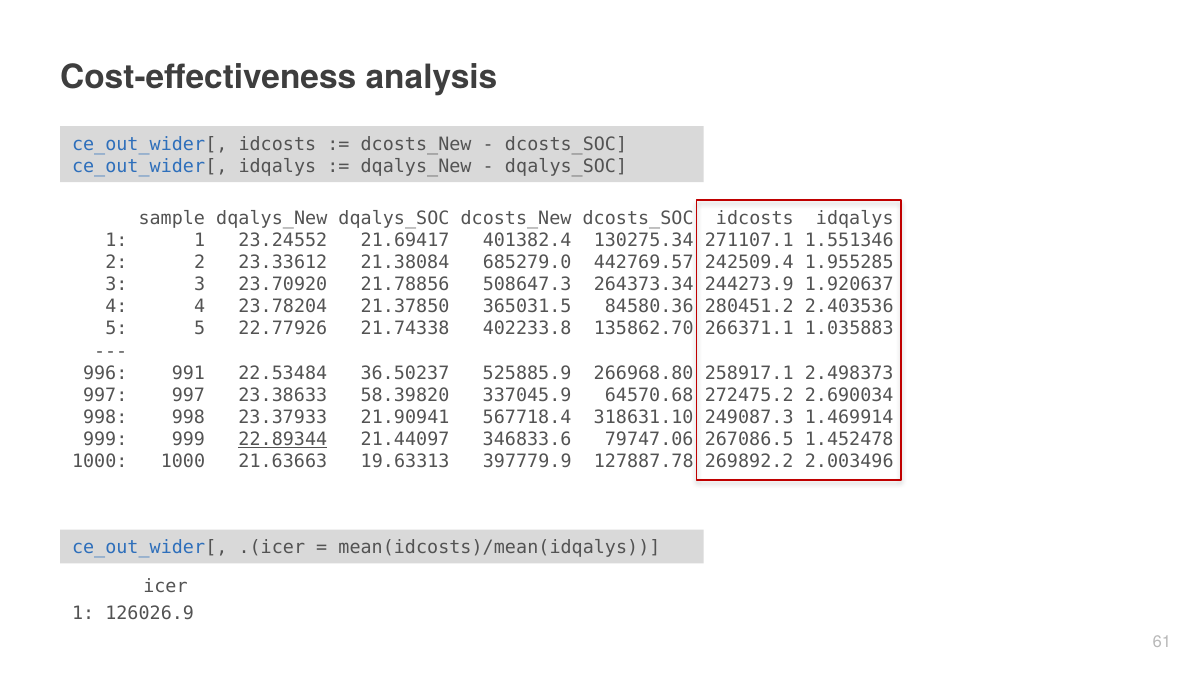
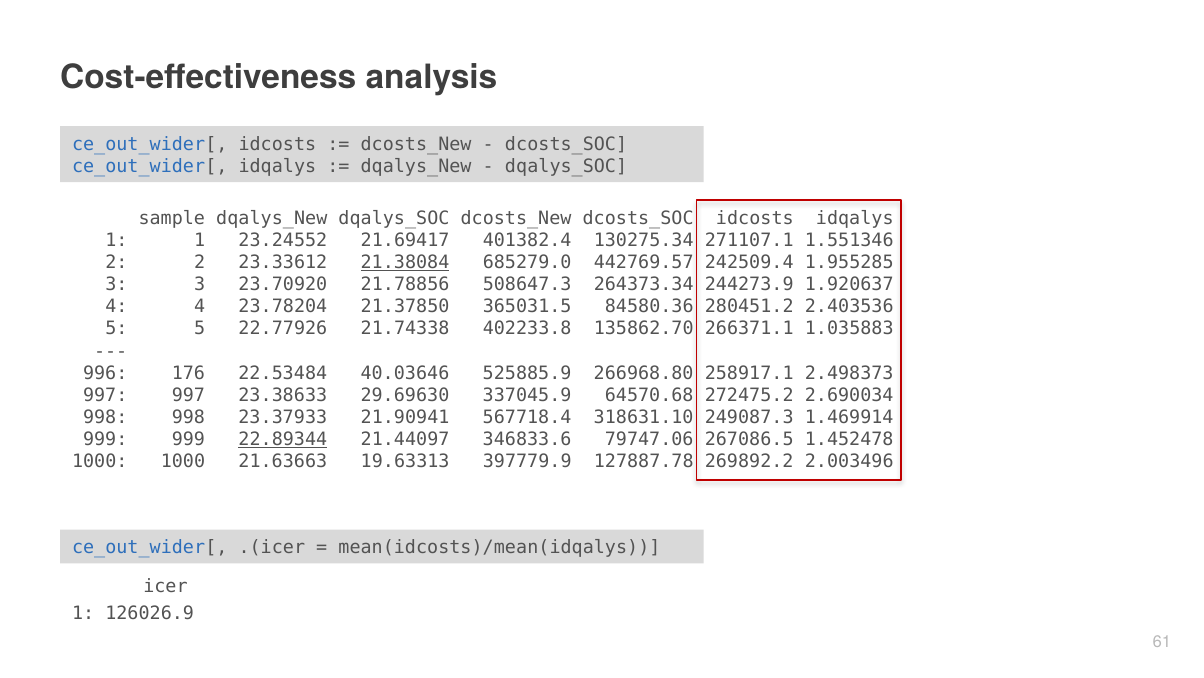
21.38084 underline: none -> present
991: 991 -> 176
36.50237: 36.50237 -> 40.03646
58.39820: 58.39820 -> 29.69630
